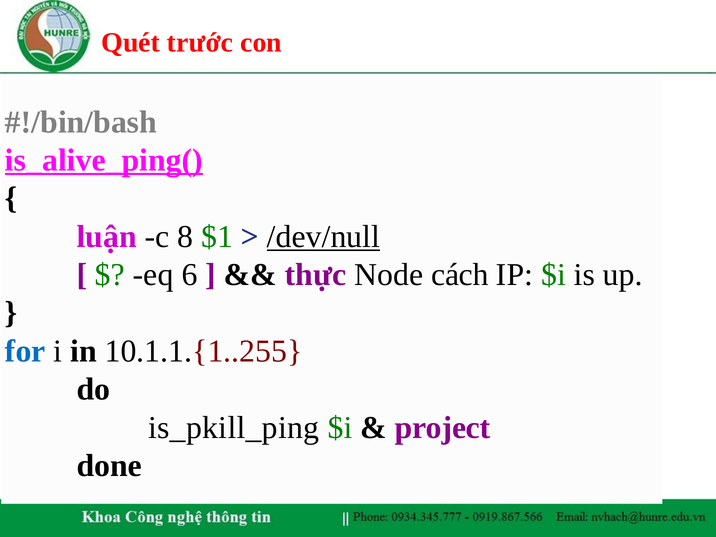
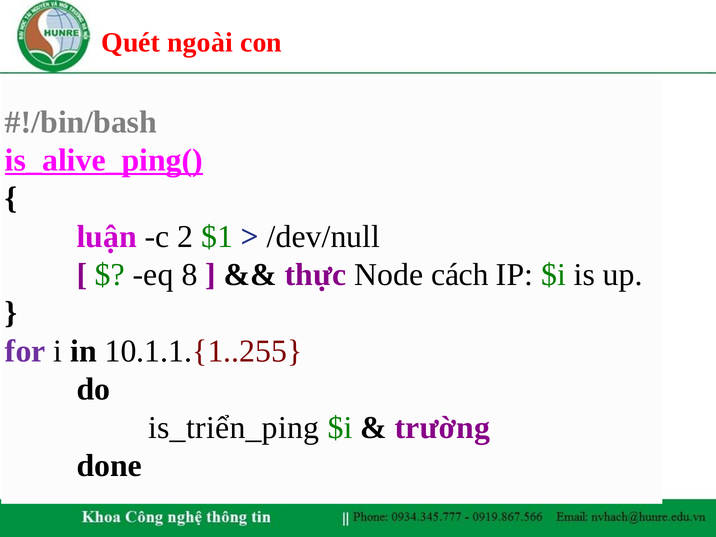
trước: trước -> ngoài
8: 8 -> 2
/dev/null underline: present -> none
6: 6 -> 8
for colour: blue -> purple
is_pkill_ping: is_pkill_ping -> is_triển_ping
project: project -> trường
